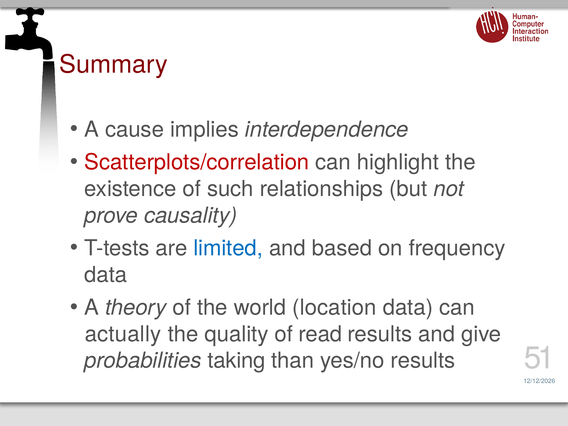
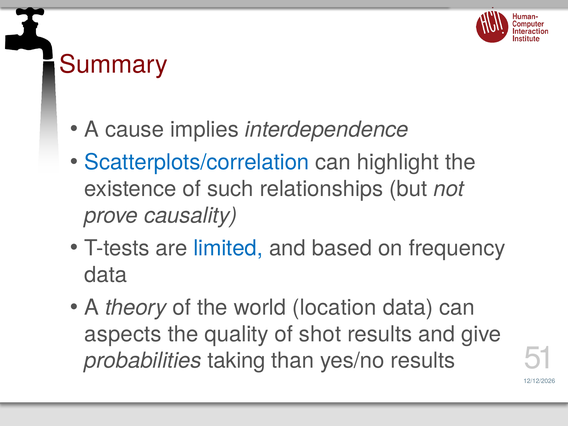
Scatterplots/correlation colour: red -> blue
actually: actually -> aspects
read: read -> shot
